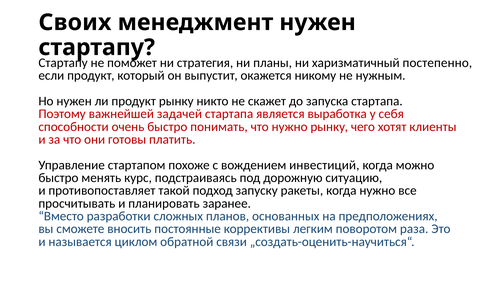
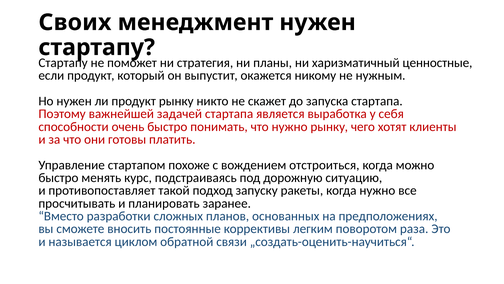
постепенно: постепенно -> ценностные
инвестиций: инвестиций -> отстроиться
